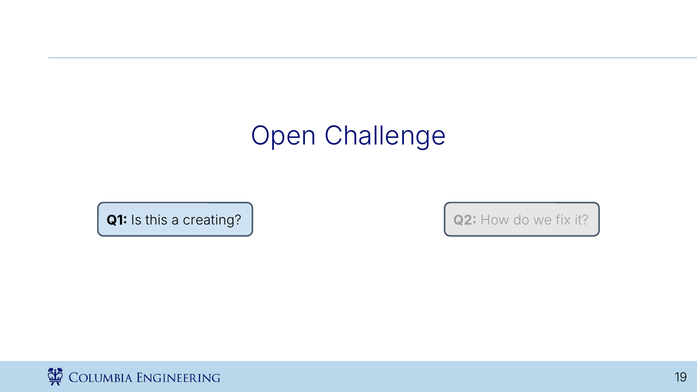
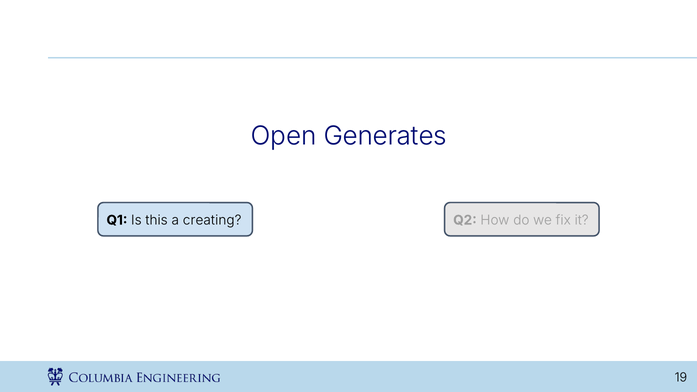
Challenge: Challenge -> Generates
